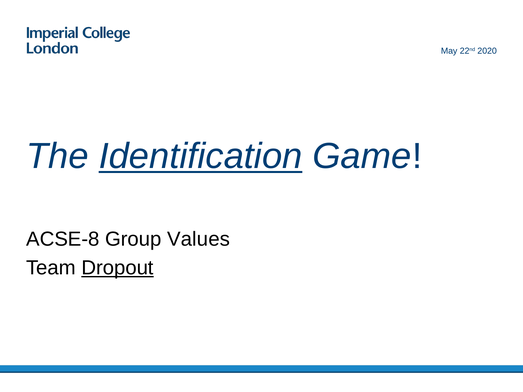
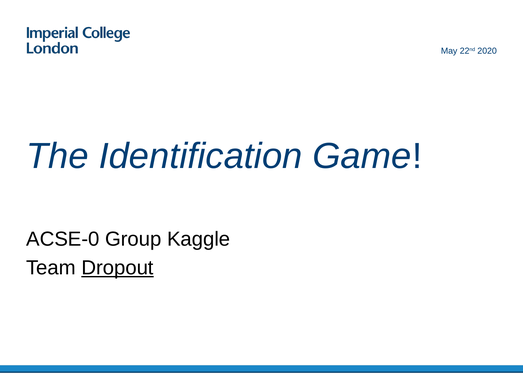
Identification underline: present -> none
ACSE-8: ACSE-8 -> ACSE-0
Values: Values -> Kaggle
